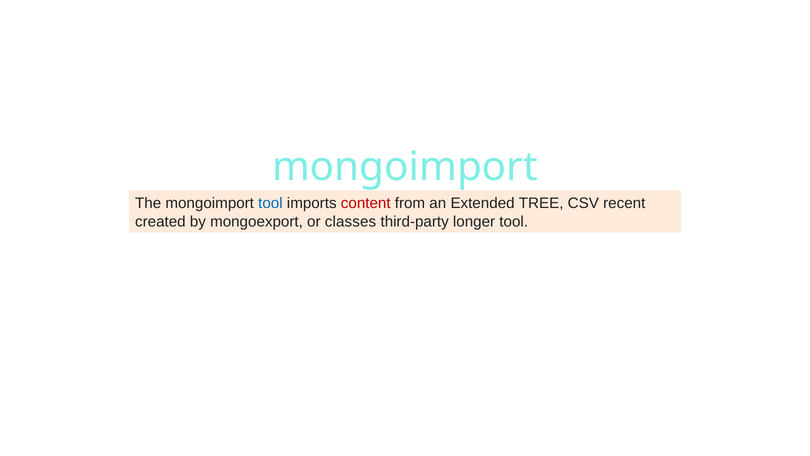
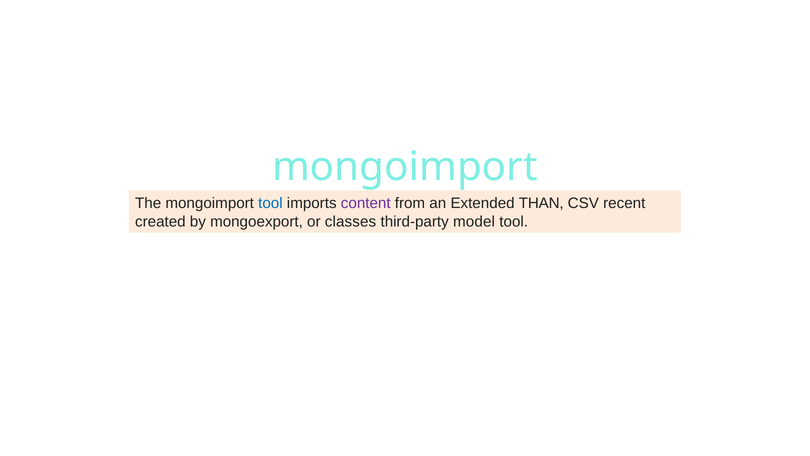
content colour: red -> purple
TREE: TREE -> THAN
longer: longer -> model
